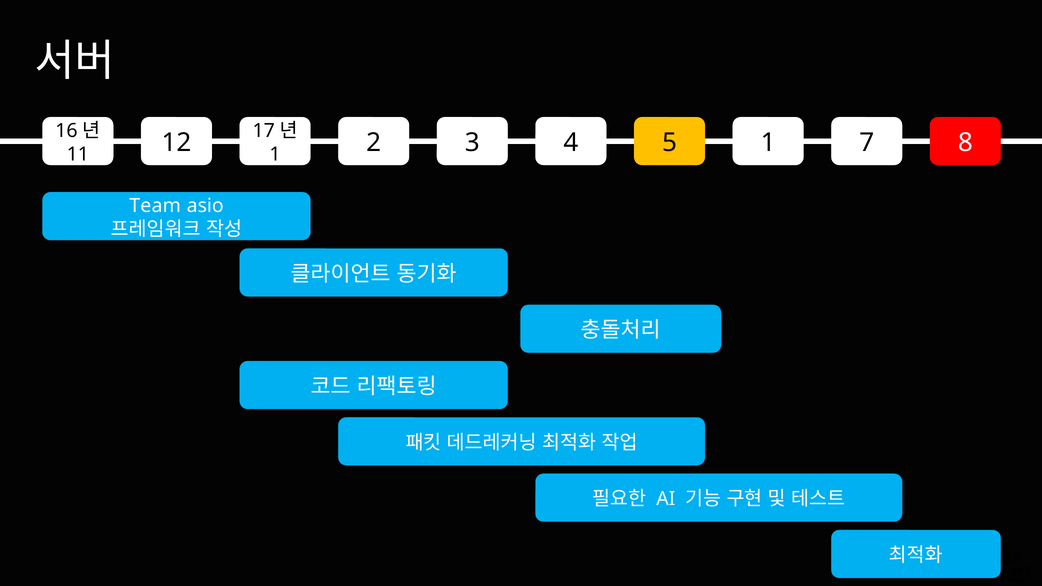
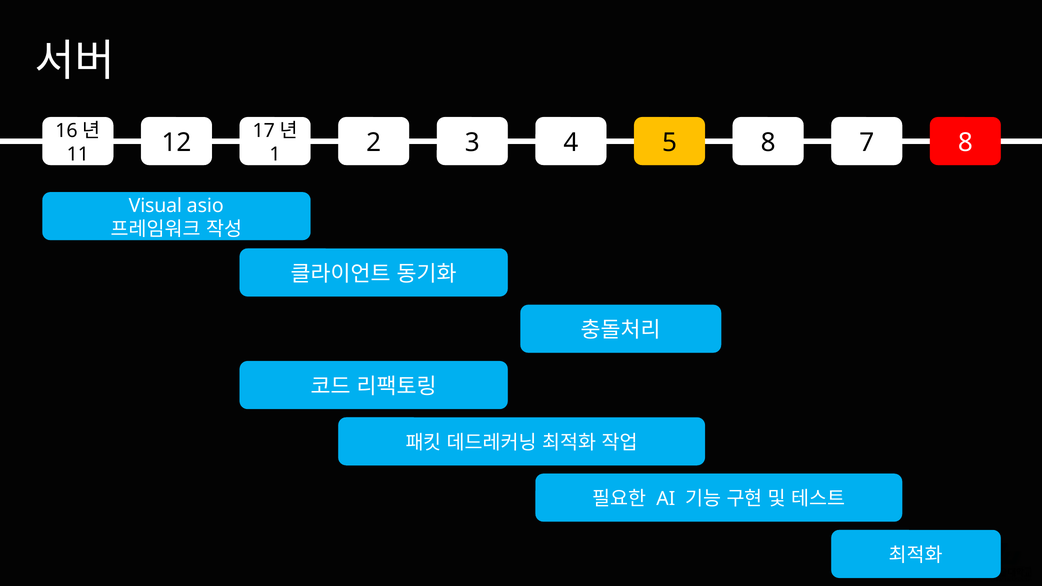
4 1: 1 -> 8
Team: Team -> Visual
